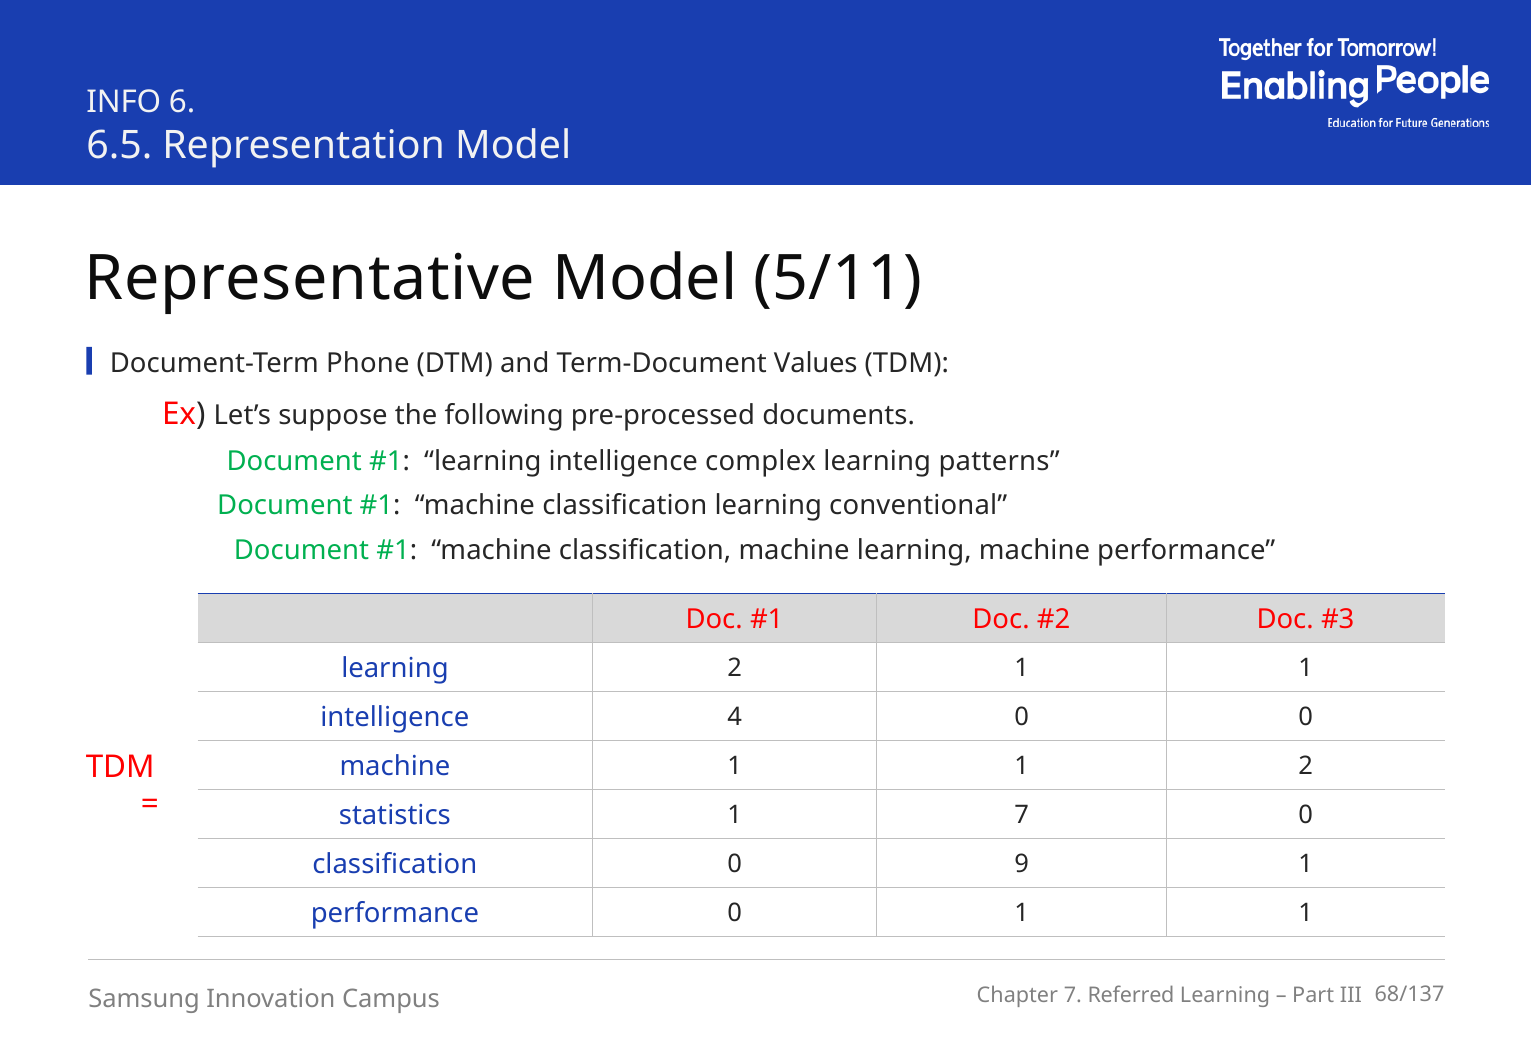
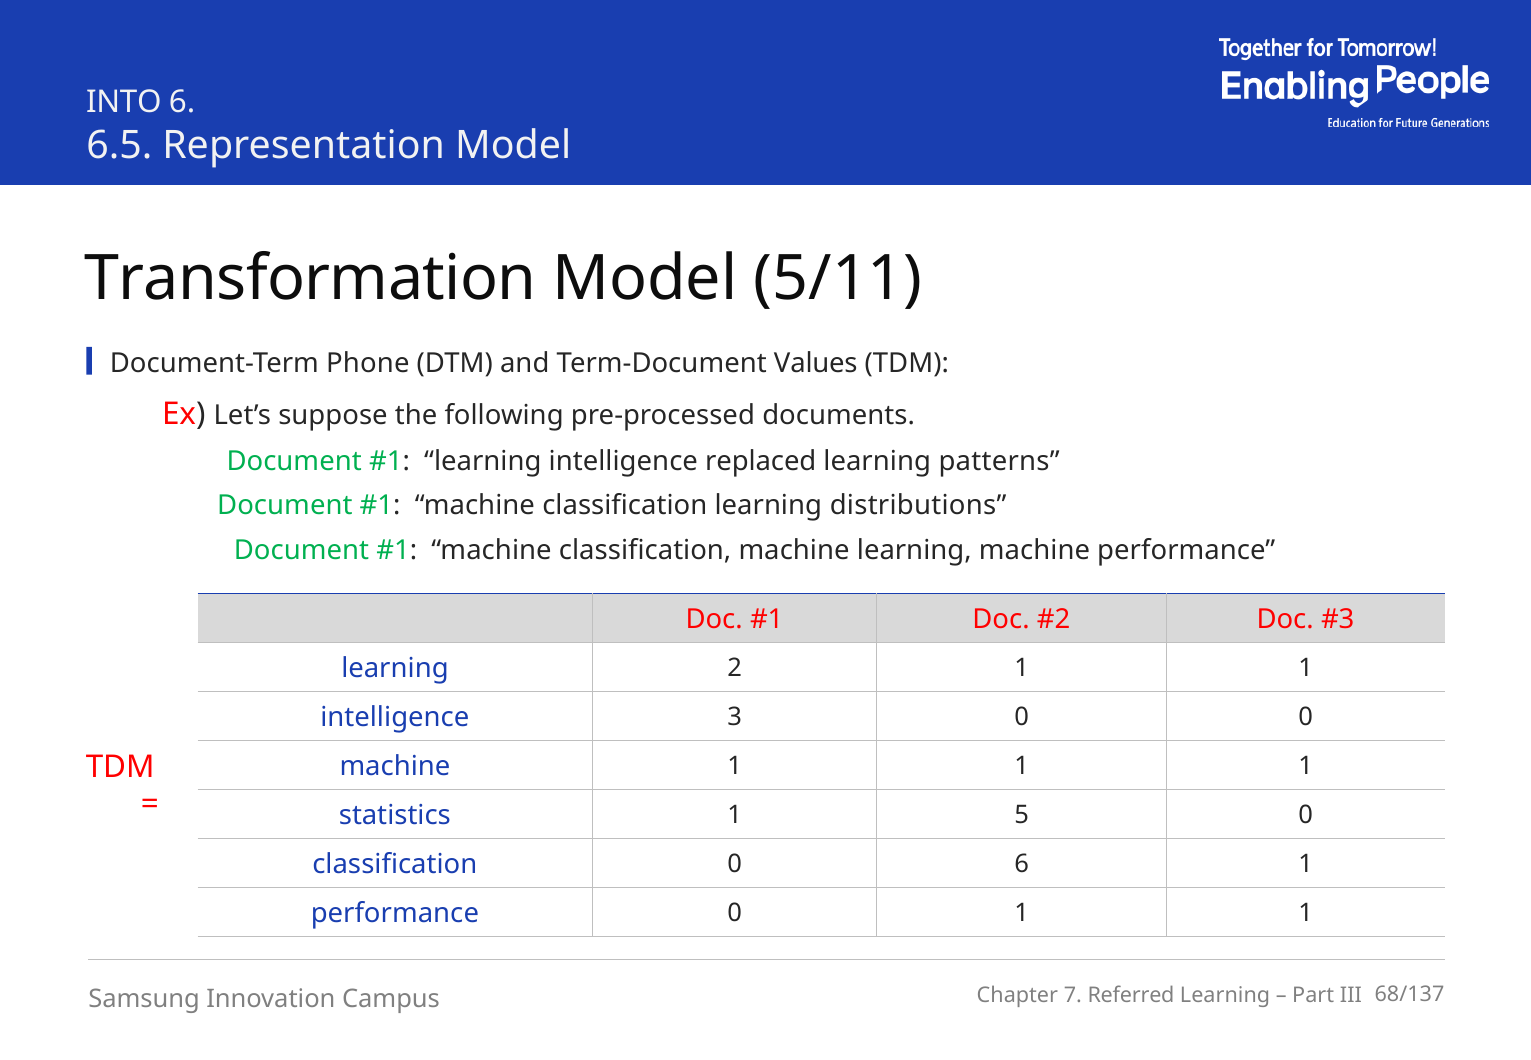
INFO: INFO -> INTO
Representative: Representative -> Transformation
complex: complex -> replaced
conventional: conventional -> distributions
4: 4 -> 3
1 1 2: 2 -> 1
1 7: 7 -> 5
0 9: 9 -> 6
